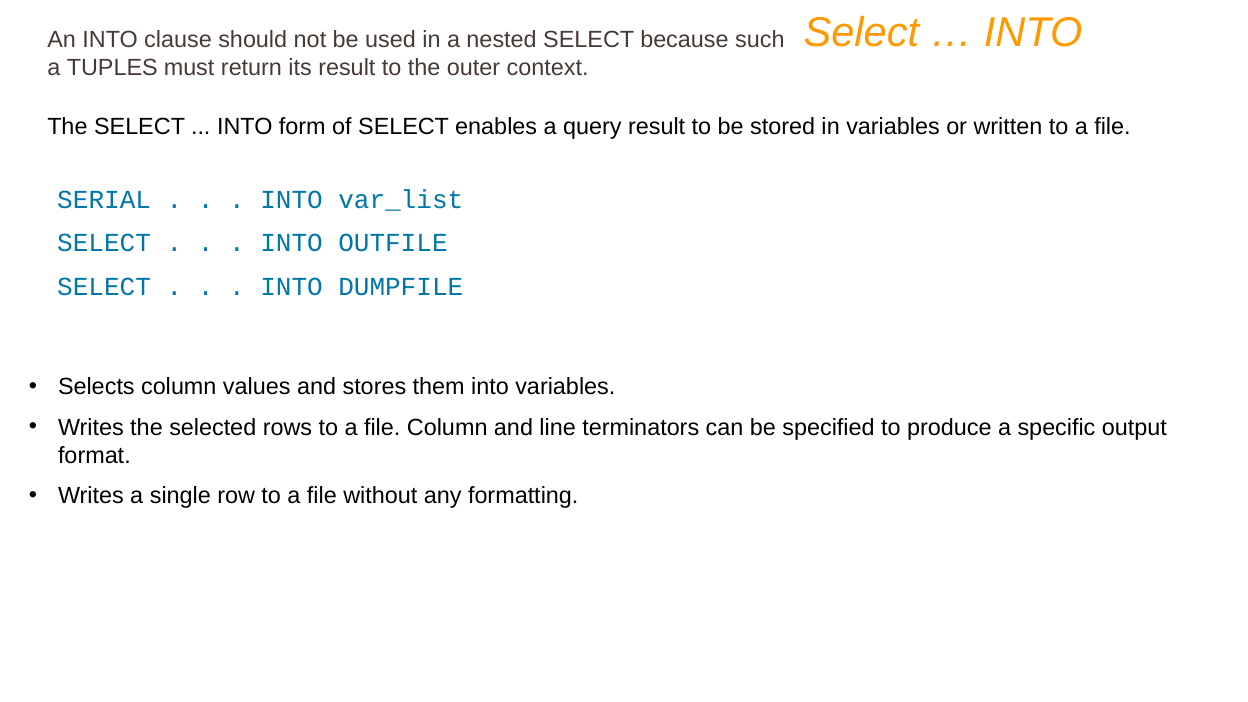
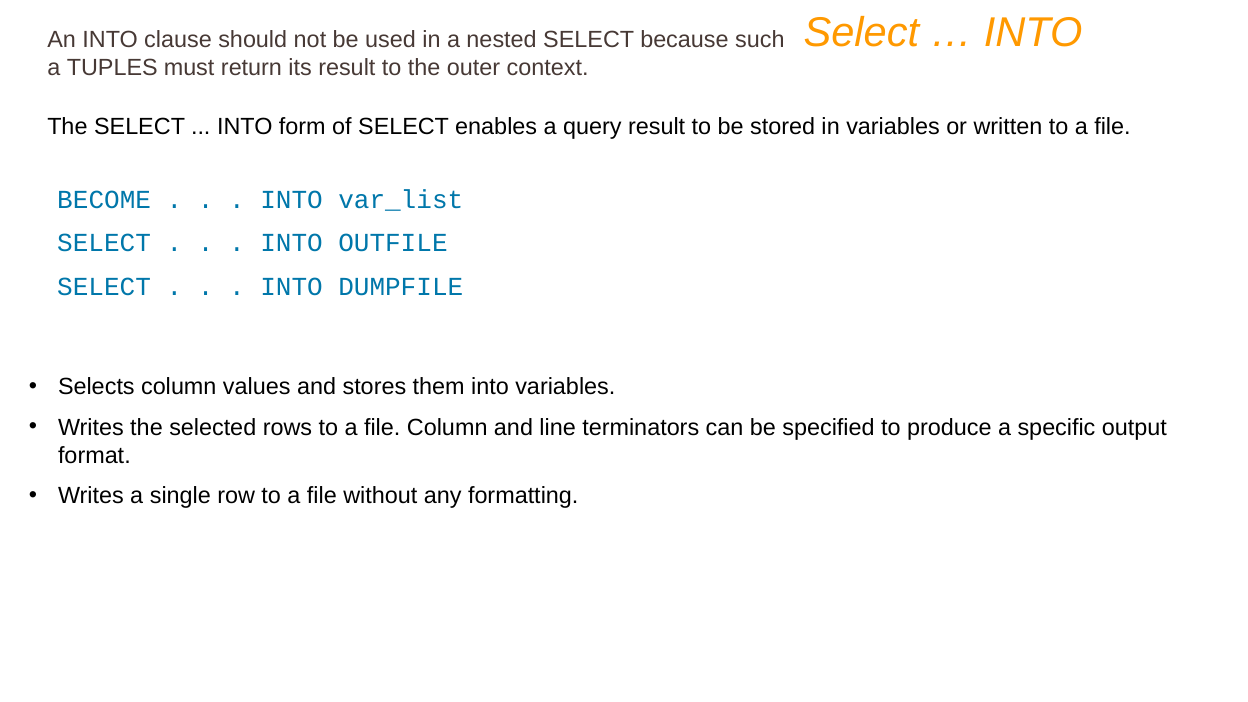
SERIAL: SERIAL -> BECOME
